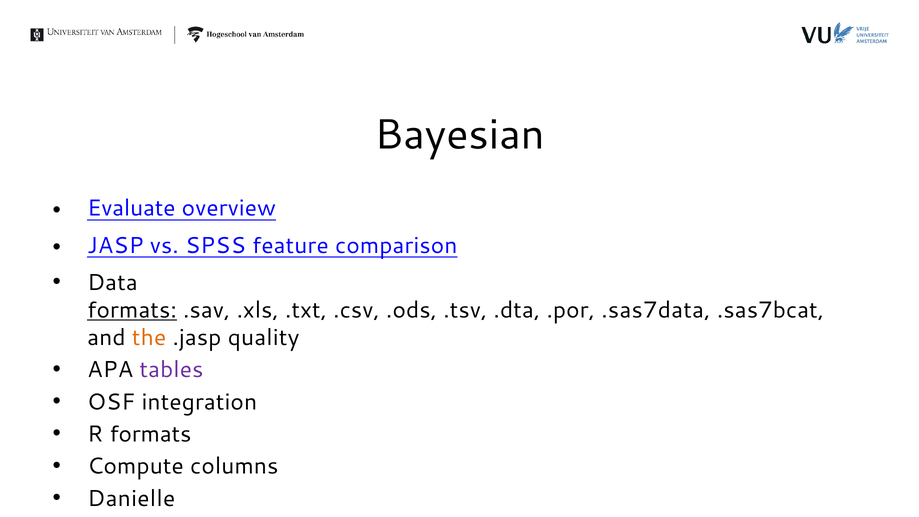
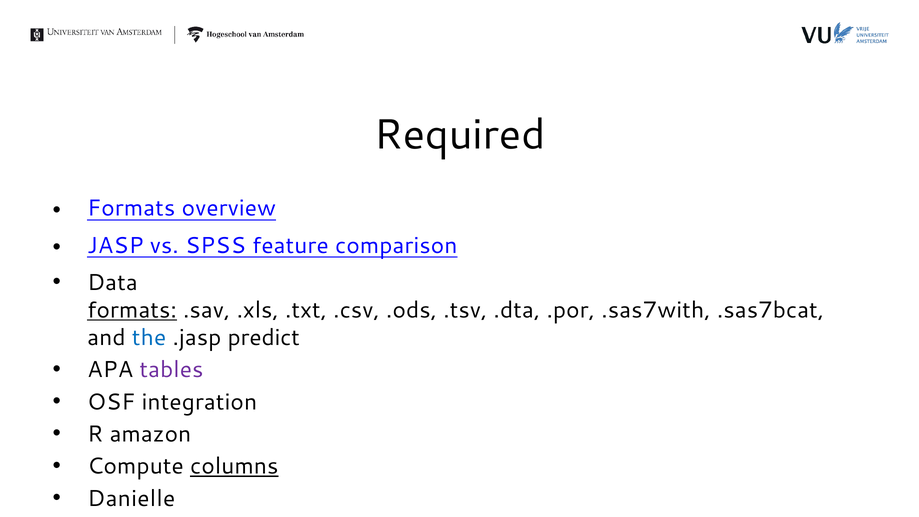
Bayesian: Bayesian -> Required
Evaluate at (131, 208): Evaluate -> Formats
.sas7data: .sas7data -> .sas7with
the colour: orange -> blue
quality: quality -> predict
R formats: formats -> amazon
columns underline: none -> present
